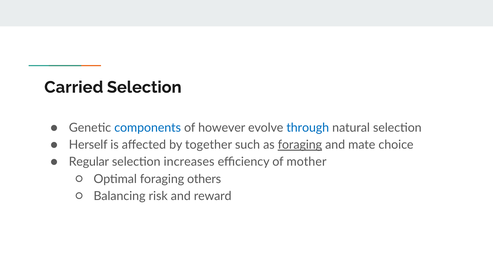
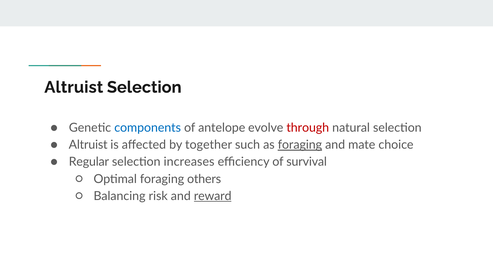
Carried at (74, 87): Carried -> Altruist
however: however -> antelope
through colour: blue -> red
Herself at (88, 144): Herself -> Altruist
mother: mother -> survival
reward underline: none -> present
